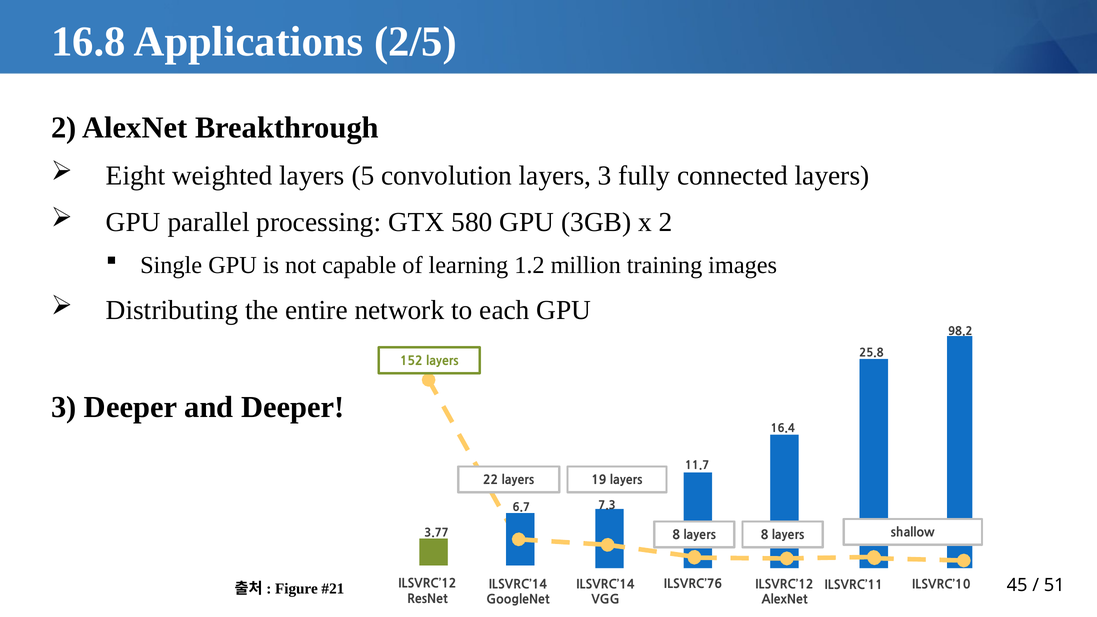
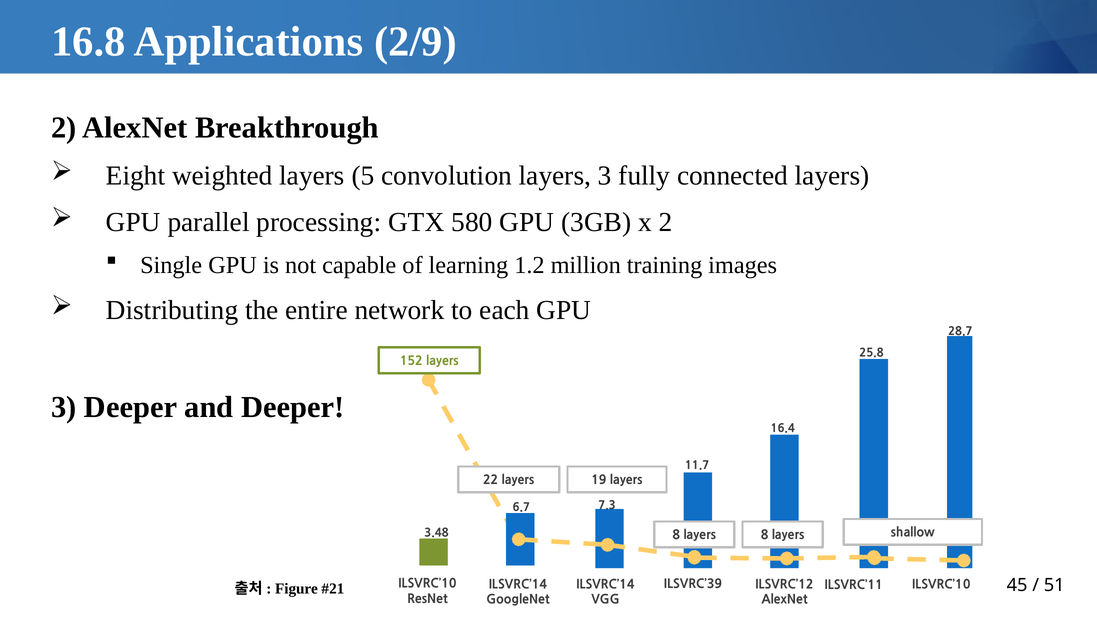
2/5: 2/5 -> 2/9
98.2: 98.2 -> 28.7
3.77: 3.77 -> 3.48
ILSVRC’12 at (427, 584): ILSVRC’12 -> ILSVRC’10
ILSVRC’76: ILSVRC’76 -> ILSVRC’39
